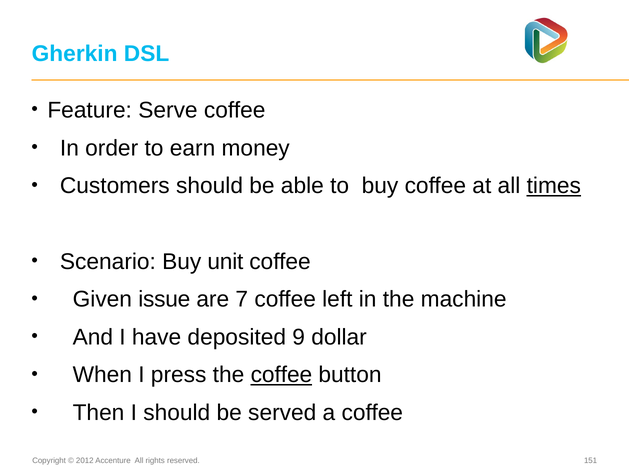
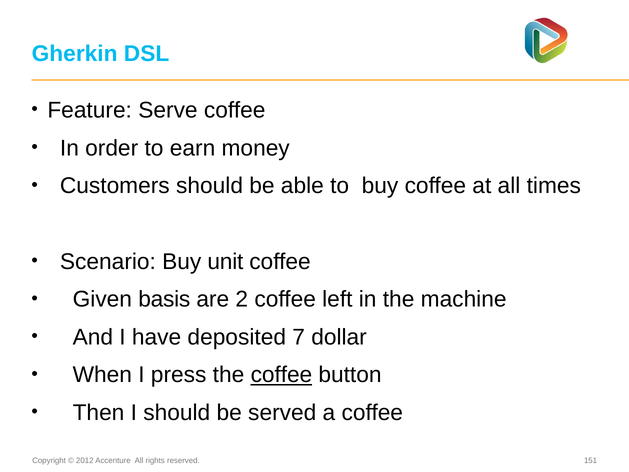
times underline: present -> none
issue: issue -> basis
7: 7 -> 2
9: 9 -> 7
